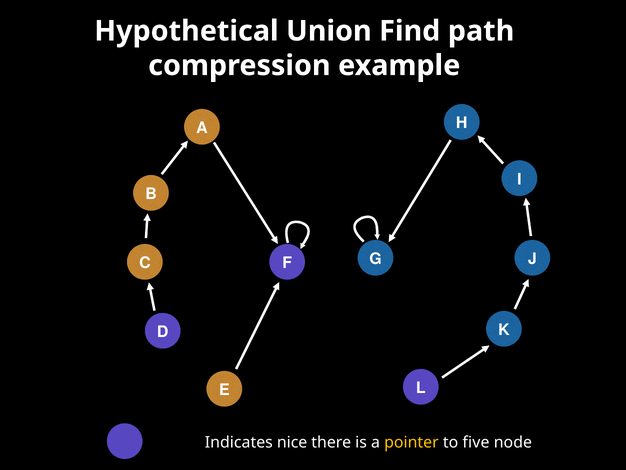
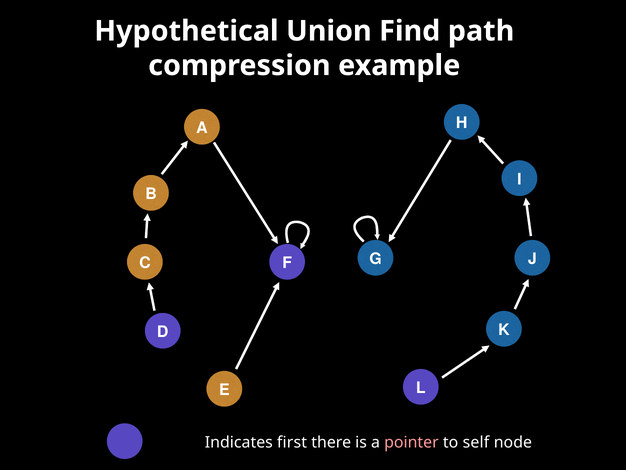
nice: nice -> first
pointer colour: yellow -> pink
five: five -> self
